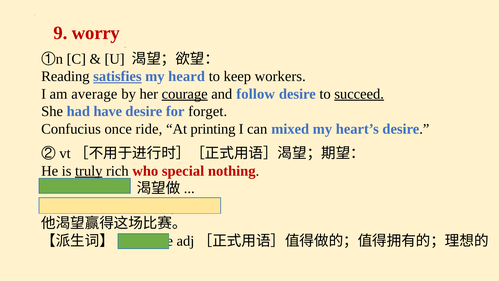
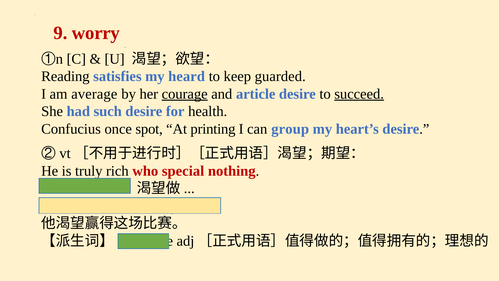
satisfies underline: present -> none
workers: workers -> guarded
follow: follow -> article
have: have -> such
forget: forget -> health
ride: ride -> spot
mixed: mixed -> group
truly underline: present -> none
